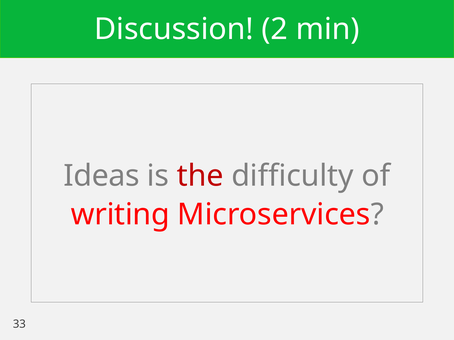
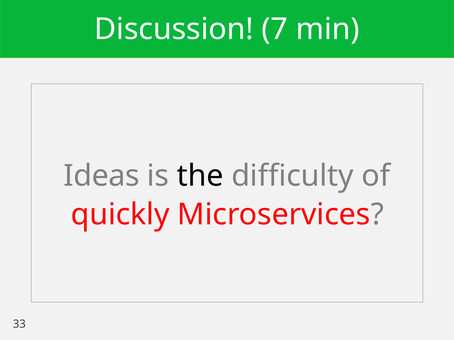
2: 2 -> 7
the colour: red -> black
writing: writing -> quickly
